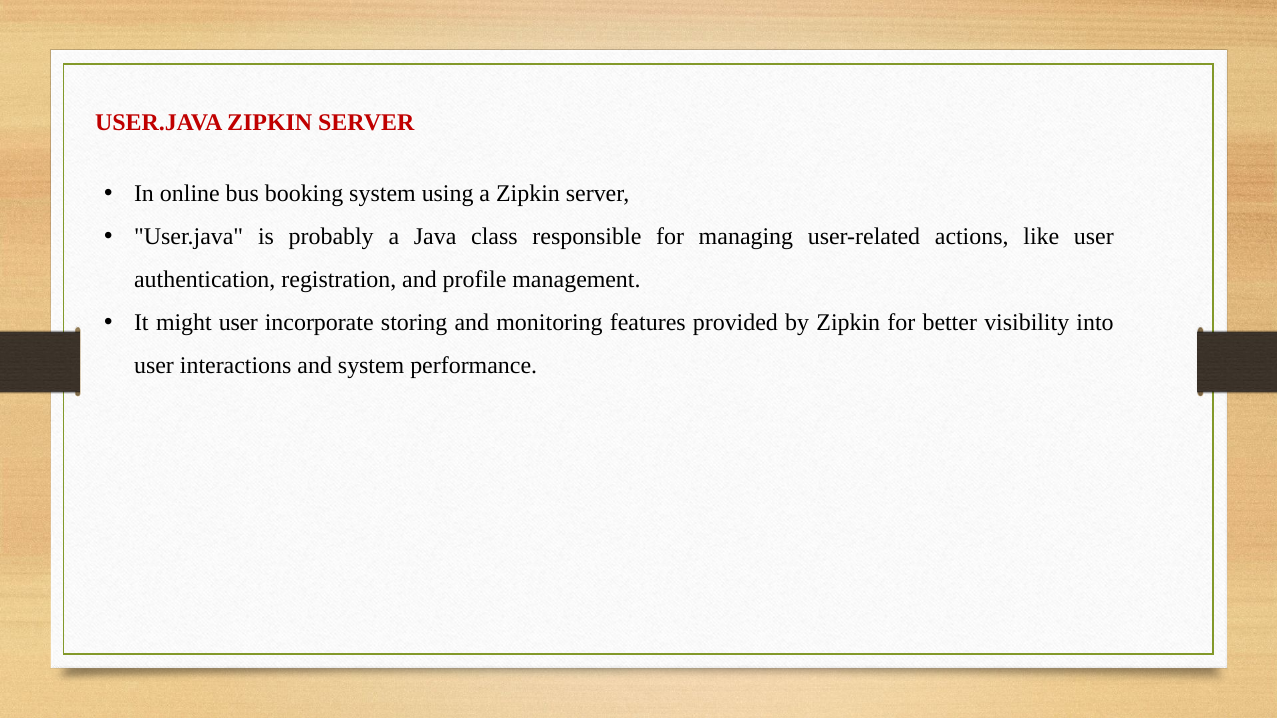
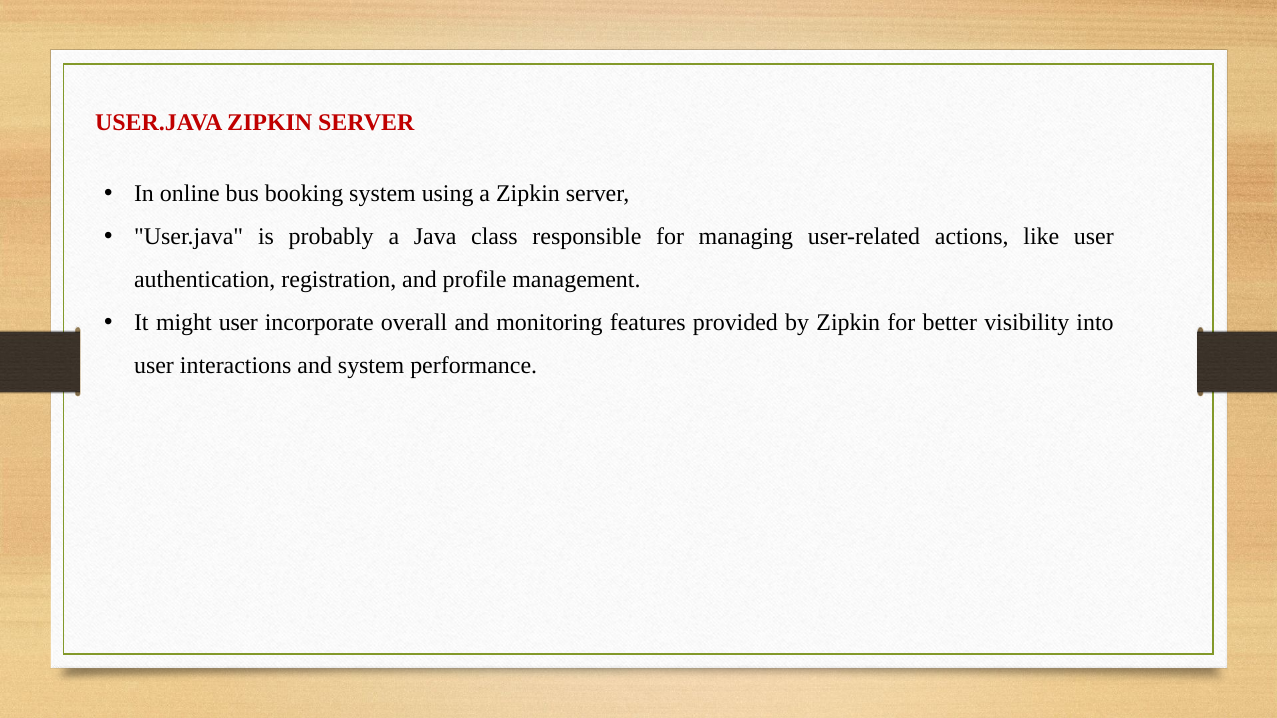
storing: storing -> overall
